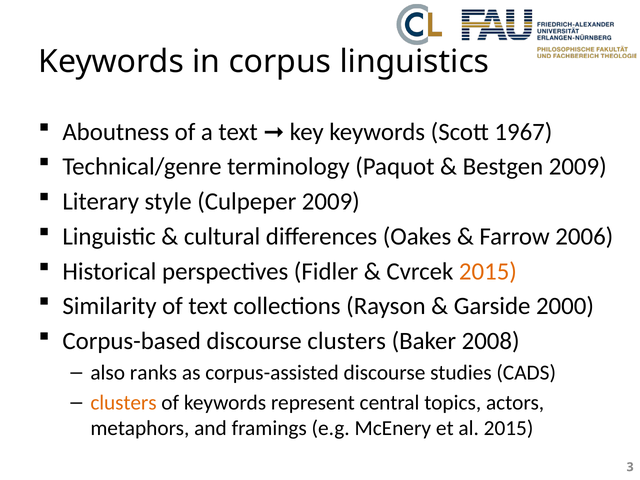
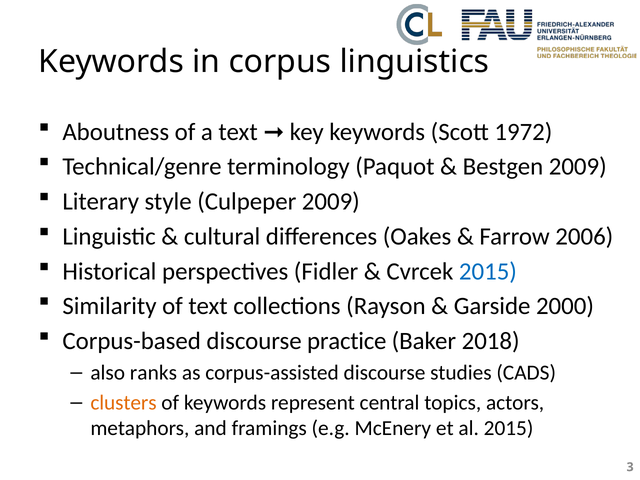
1967: 1967 -> 1972
2015 at (488, 271) colour: orange -> blue
discourse clusters: clusters -> practice
2008: 2008 -> 2018
